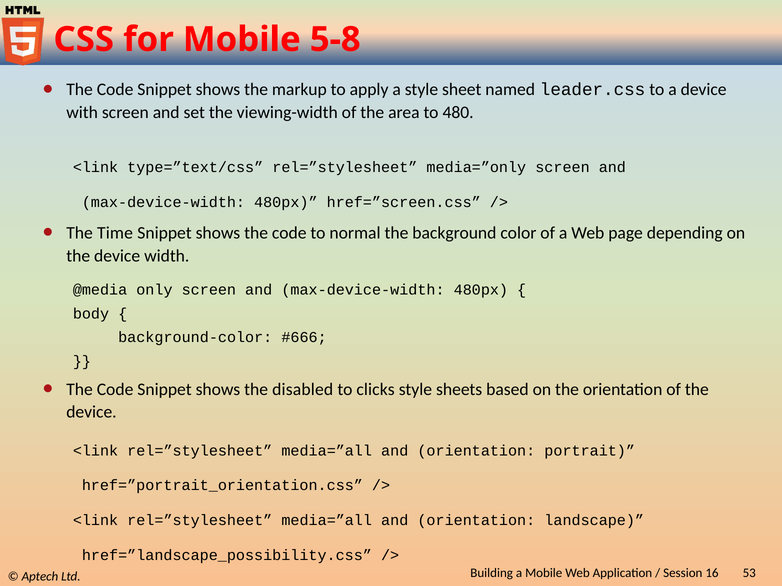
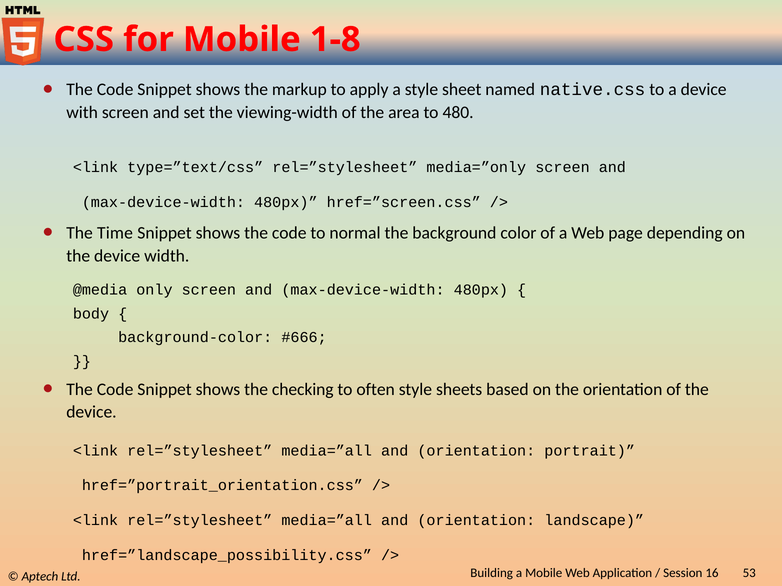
5-8: 5-8 -> 1-8
leader.css: leader.css -> native.css
disabled: disabled -> checking
clicks: clicks -> often
